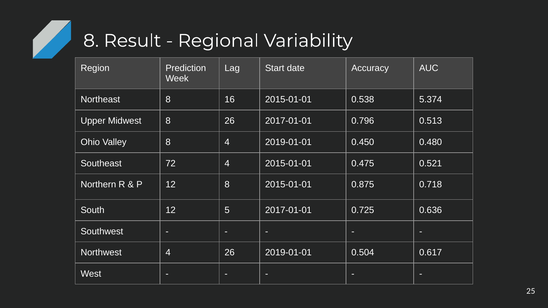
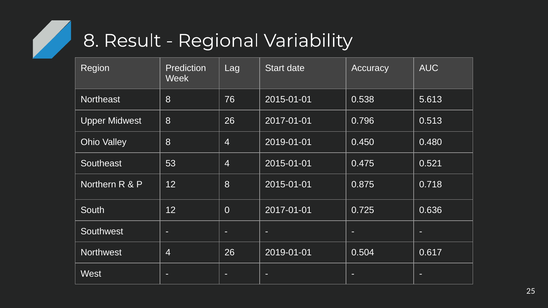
16: 16 -> 76
5.374: 5.374 -> 5.613
72: 72 -> 53
5: 5 -> 0
